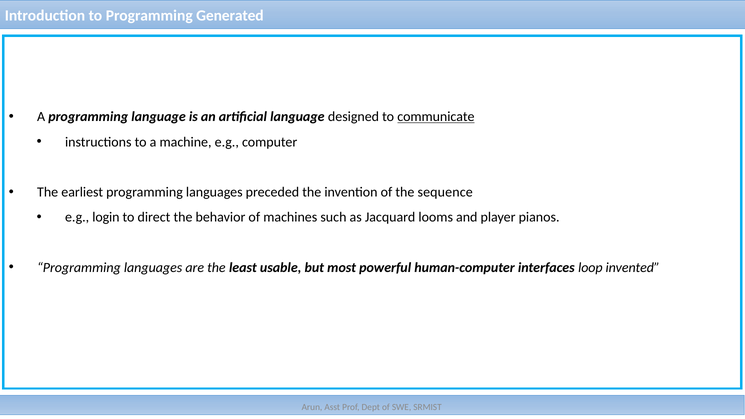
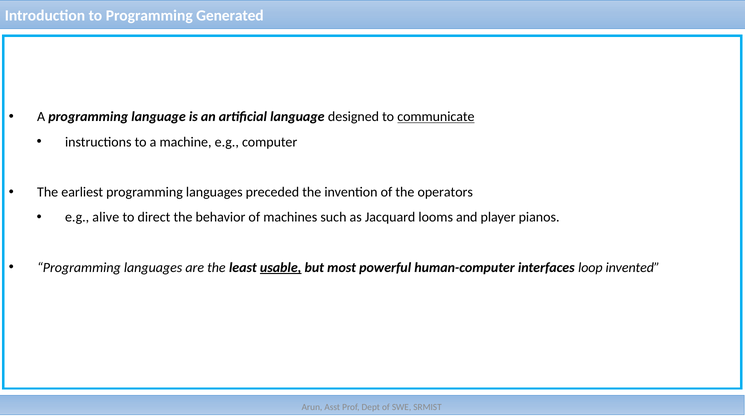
sequence: sequence -> operators
login: login -> alive
usable underline: none -> present
